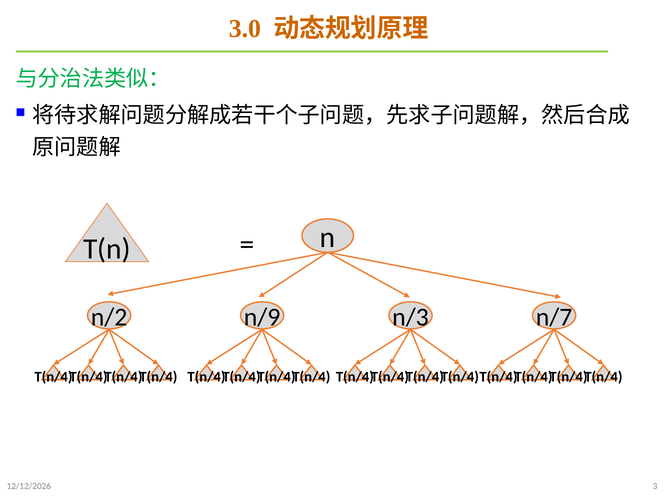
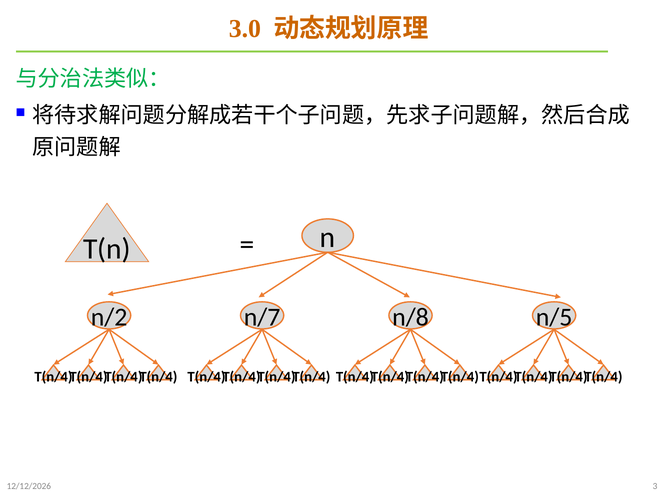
n/9: n/9 -> n/7
n/3: n/3 -> n/8
n/7: n/7 -> n/5
